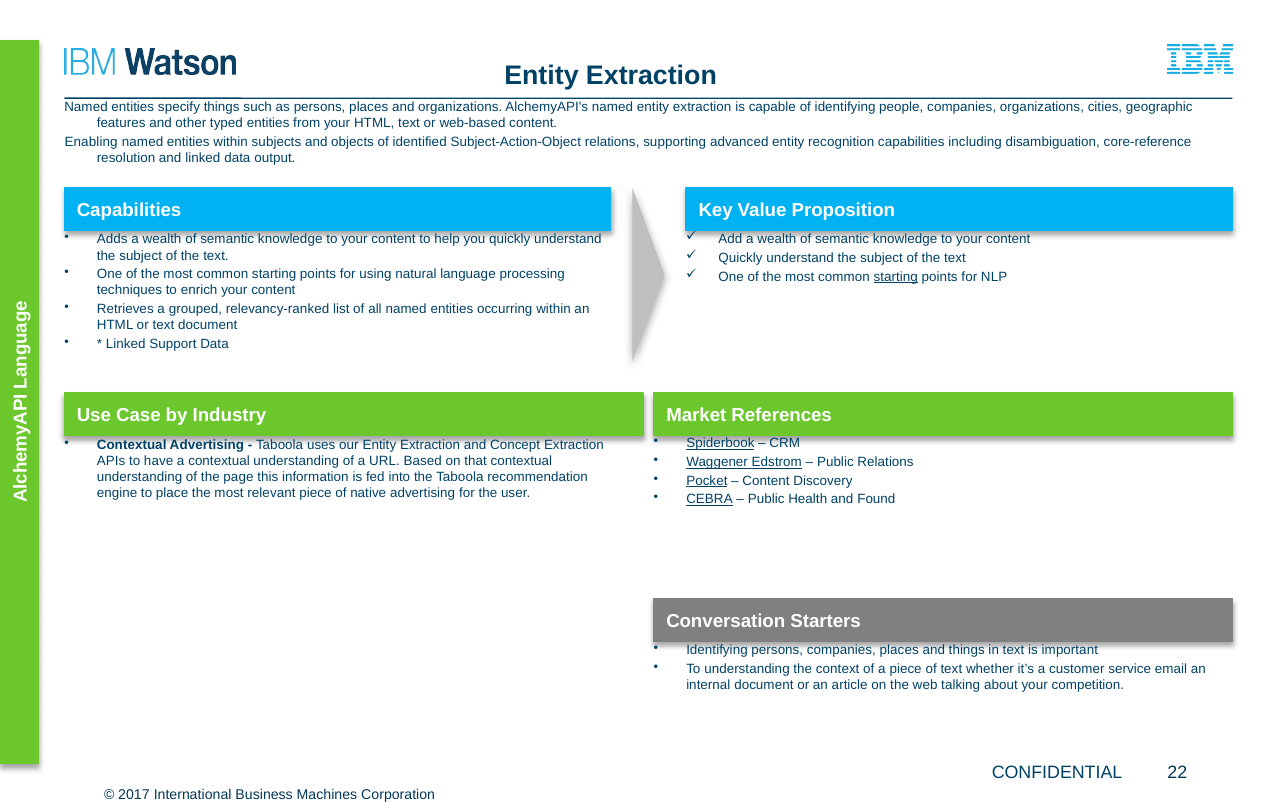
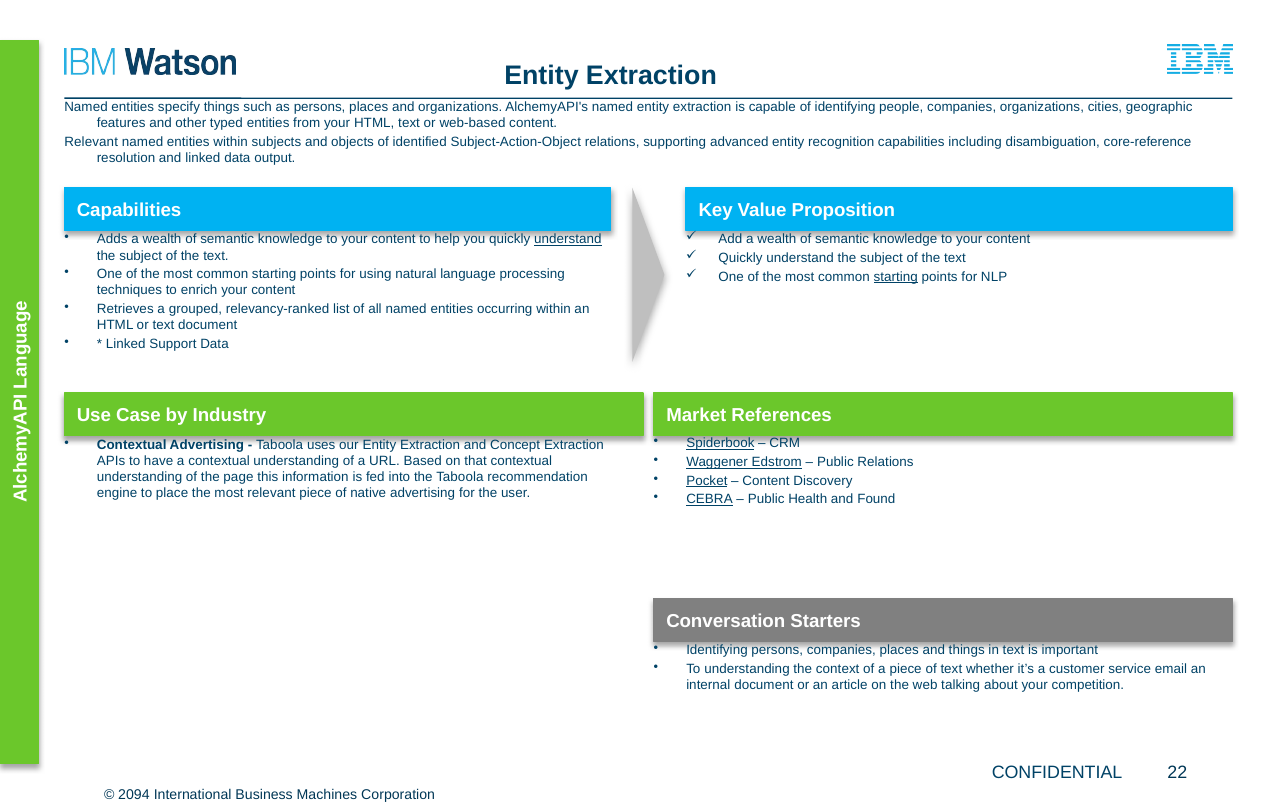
Enabling at (91, 142): Enabling -> Relevant
understand at (568, 239) underline: none -> present
2017: 2017 -> 2094
